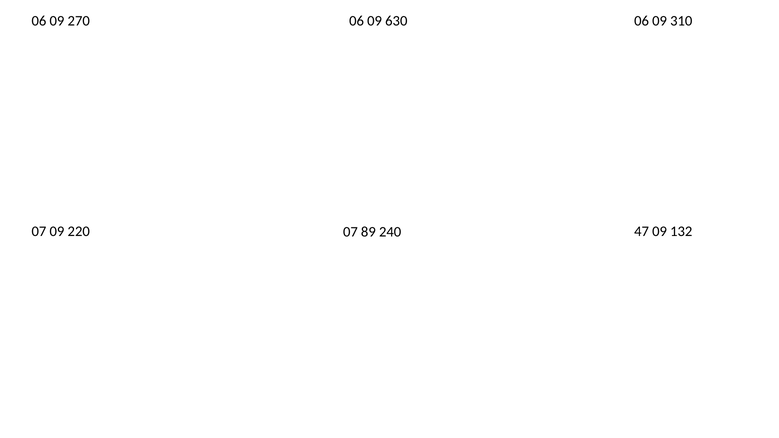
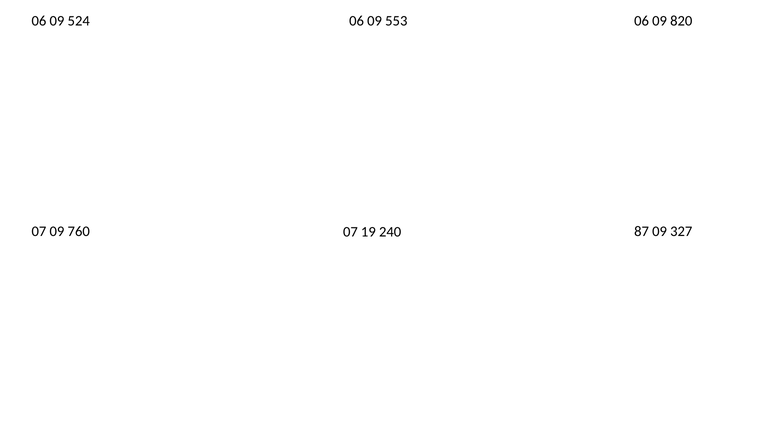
270: 270 -> 524
630: 630 -> 553
310: 310 -> 820
220: 220 -> 760
89: 89 -> 19
47: 47 -> 87
132: 132 -> 327
